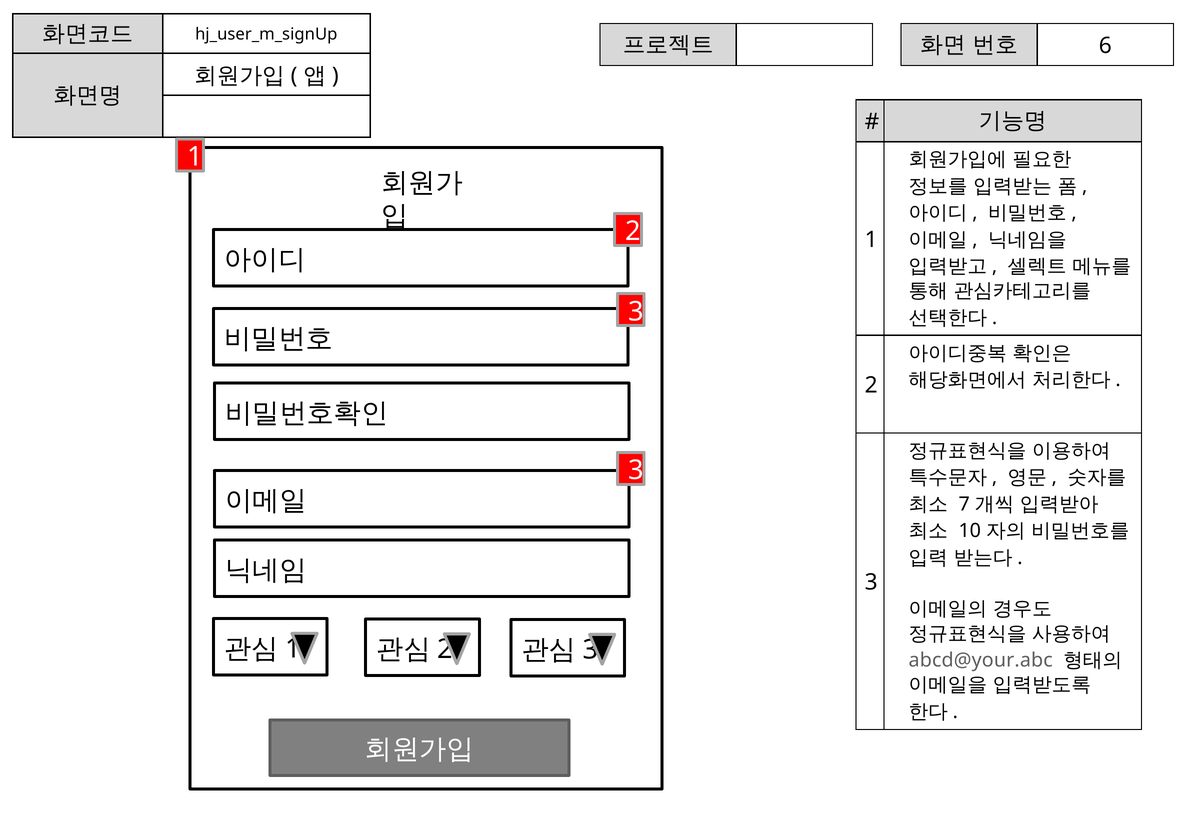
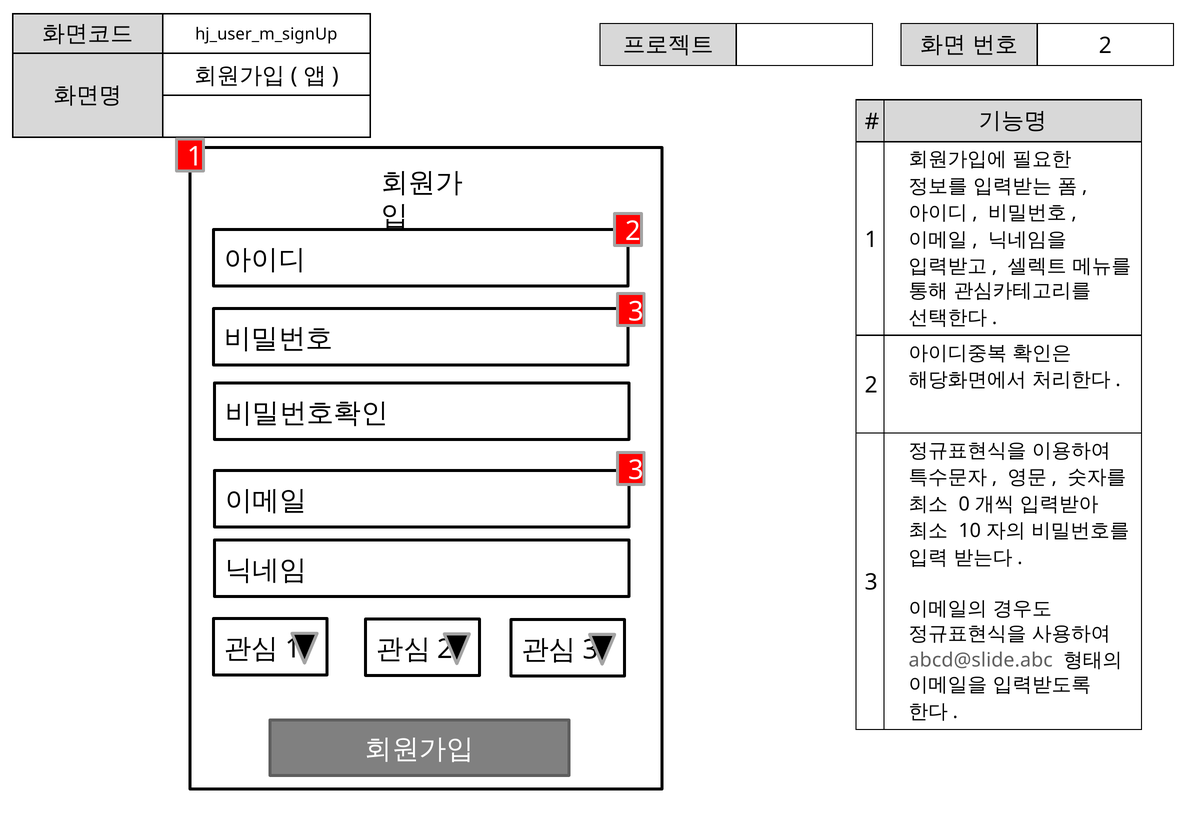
6 at (1105, 46): 6 -> 2
7: 7 -> 0
abcd@your.abc: abcd@your.abc -> abcd@slide.abc
